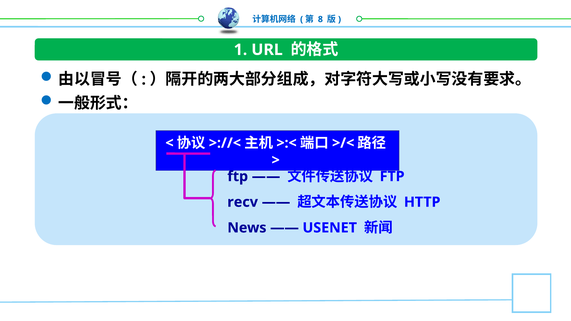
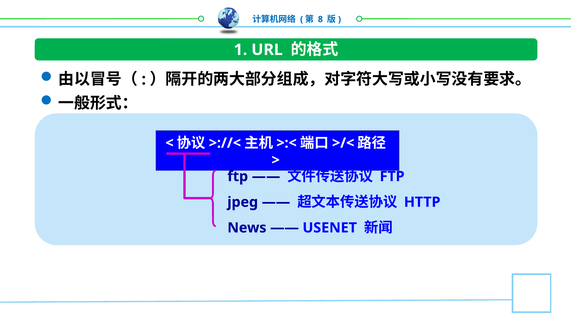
recv: recv -> jpeg
